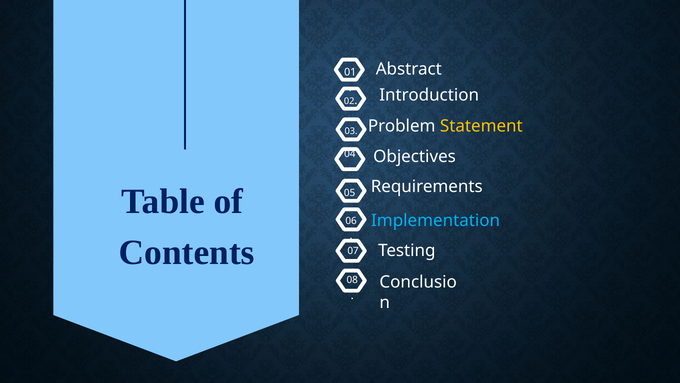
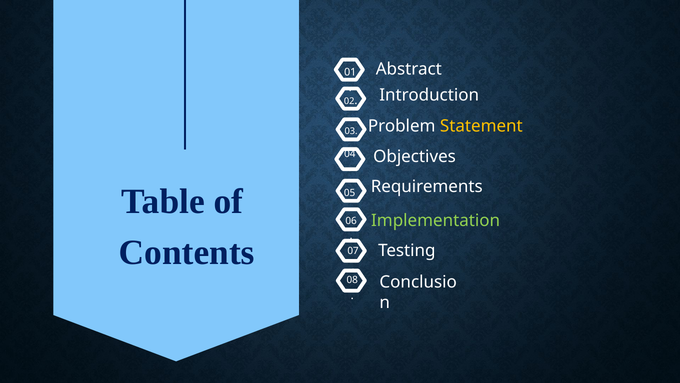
Implementation colour: light blue -> light green
